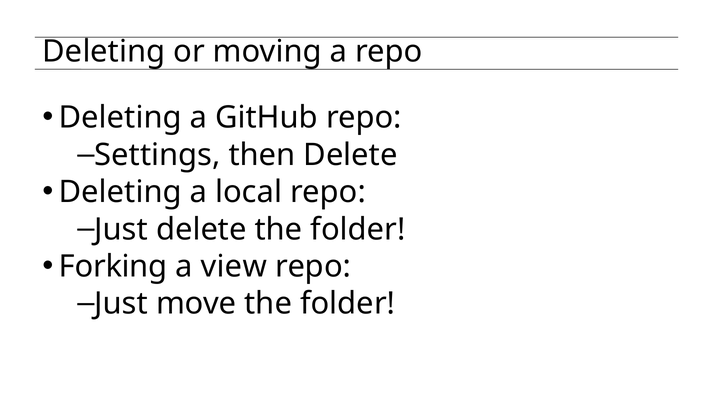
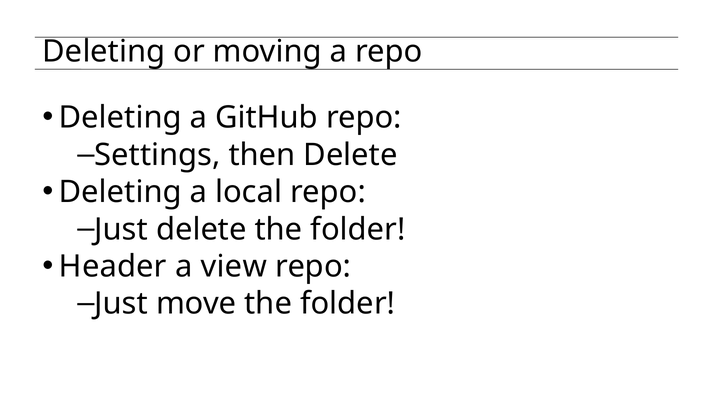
Forking: Forking -> Header
